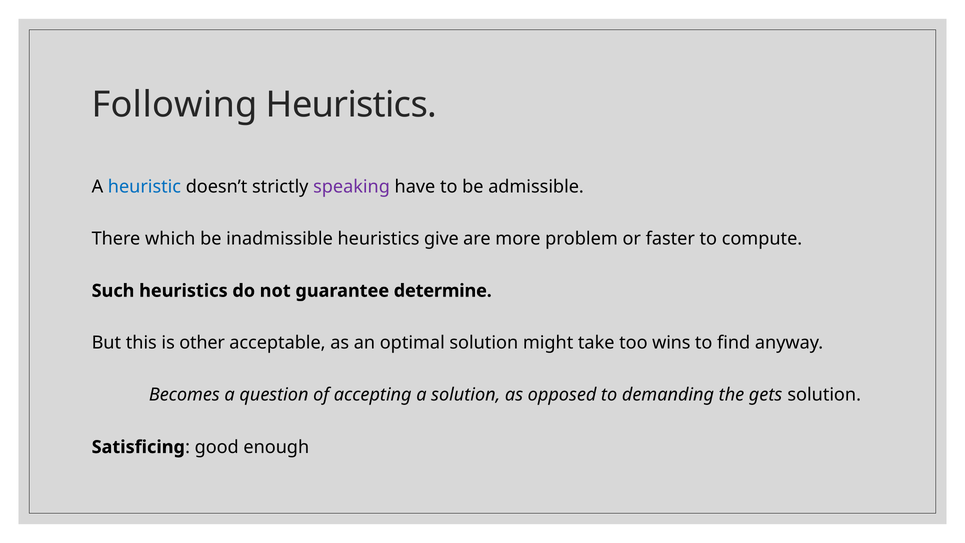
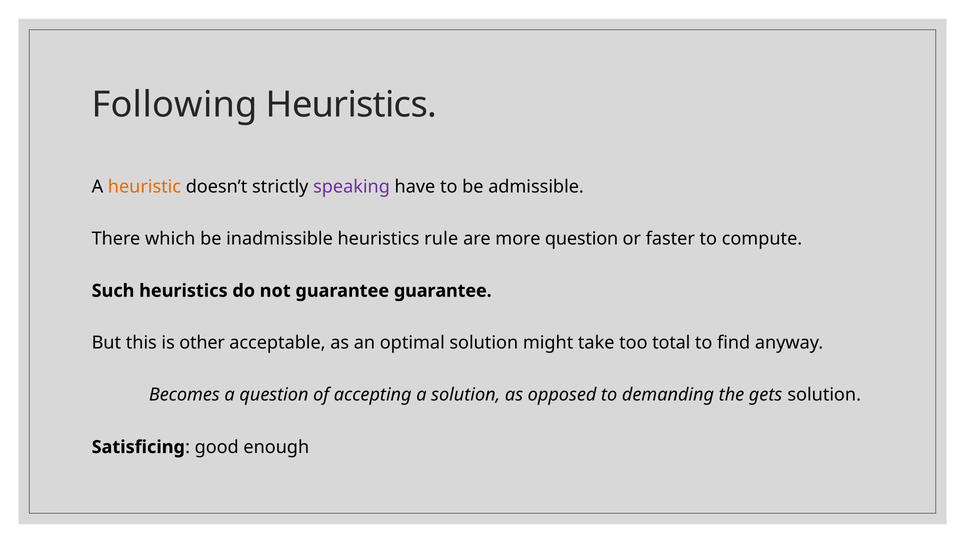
heuristic colour: blue -> orange
give: give -> rule
more problem: problem -> question
guarantee determine: determine -> guarantee
wins: wins -> total
